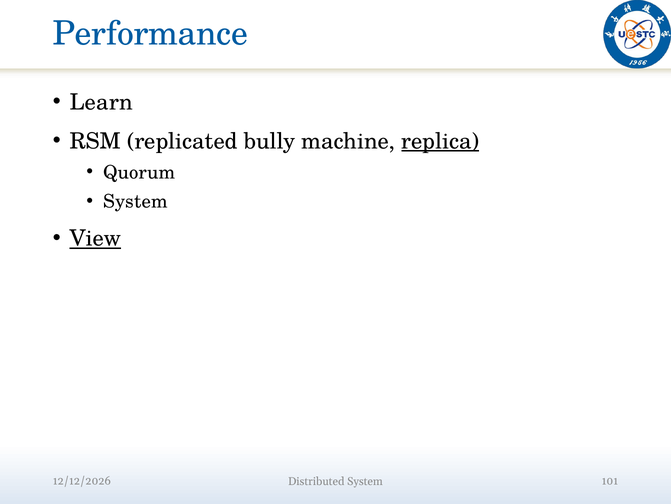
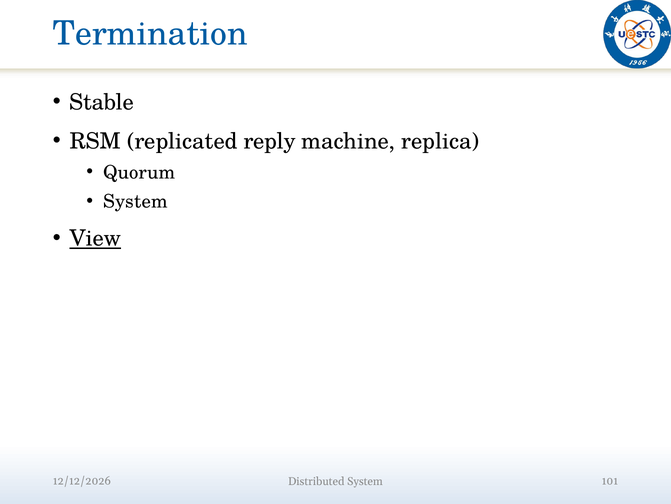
Performance: Performance -> Termination
Learn: Learn -> Stable
bully: bully -> reply
replica underline: present -> none
